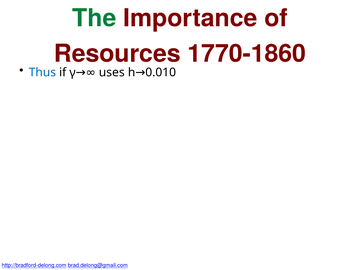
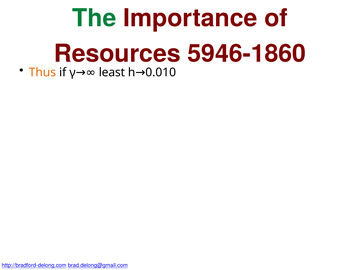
1770-1860: 1770-1860 -> 5946-1860
Thus colour: blue -> orange
uses: uses -> least
